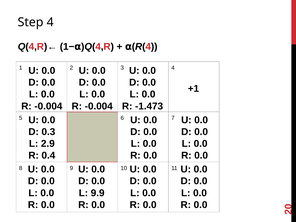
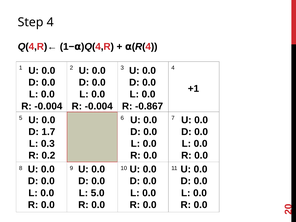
-1.473: -1.473 -> -0.867
0.3: 0.3 -> 1.7
2.9: 2.9 -> 0.3
0.4: 0.4 -> 0.2
9.9: 9.9 -> 5.0
